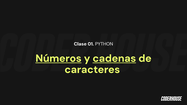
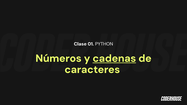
Números underline: present -> none
